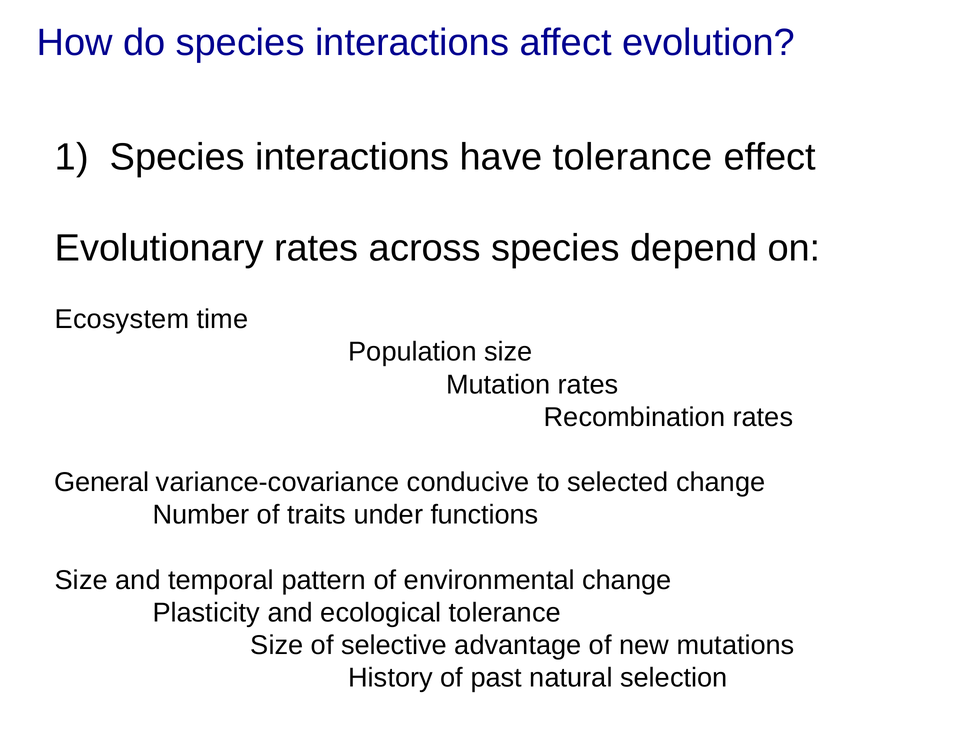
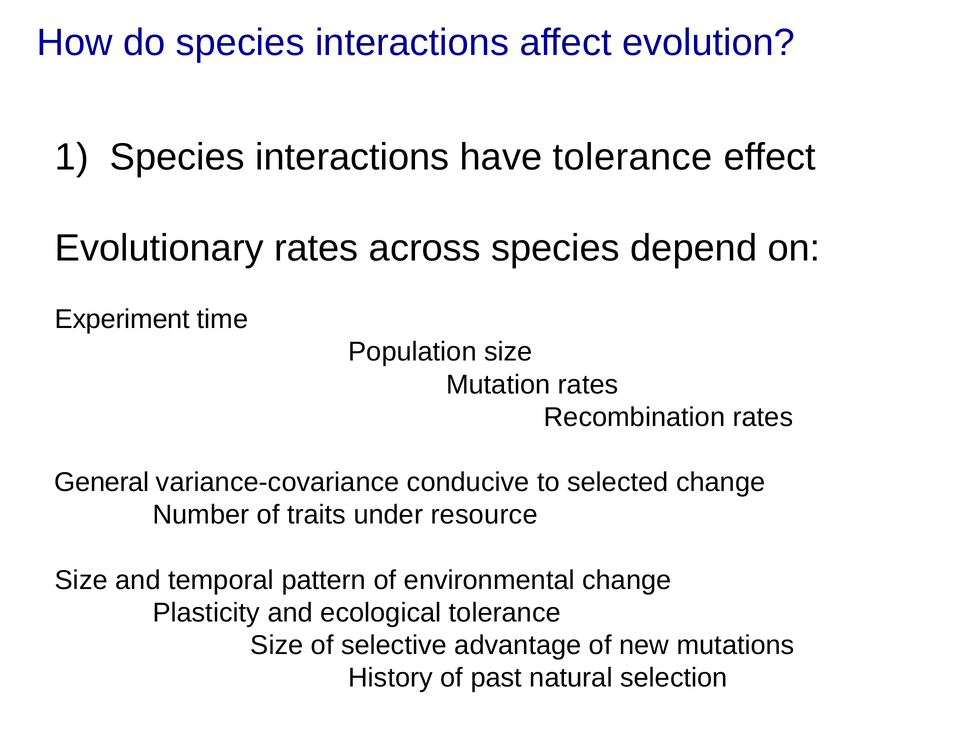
Ecosystem: Ecosystem -> Experiment
functions: functions -> resource
